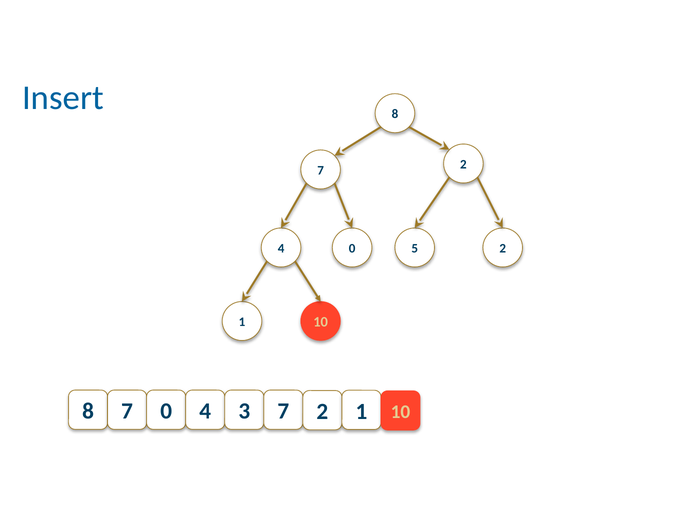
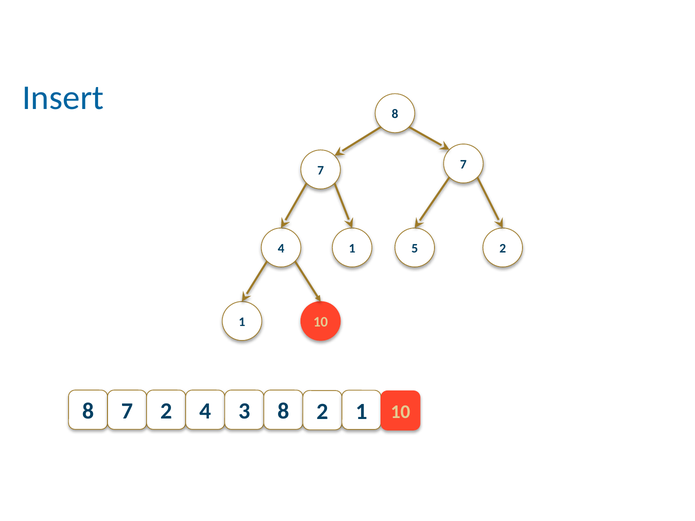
2 at (463, 164): 2 -> 7
4 0: 0 -> 1
7 0: 0 -> 2
3 7: 7 -> 8
